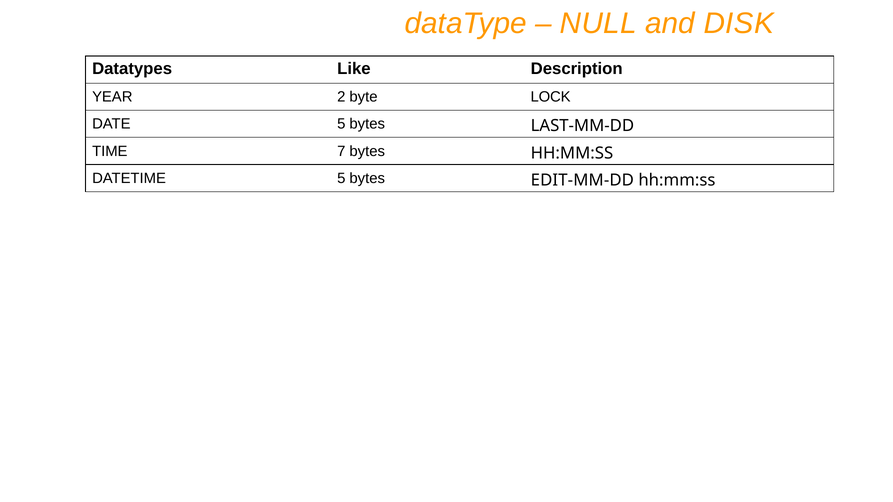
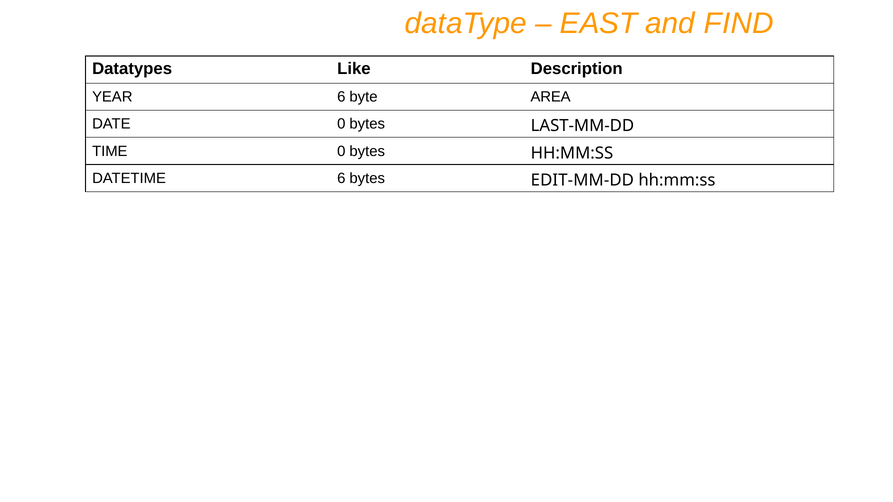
NULL: NULL -> EAST
DISK: DISK -> FIND
YEAR 2: 2 -> 6
LOCK: LOCK -> AREA
DATE 5: 5 -> 0
TIME 7: 7 -> 0
DATETIME 5: 5 -> 6
